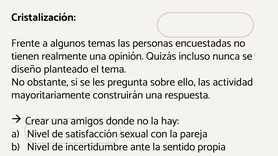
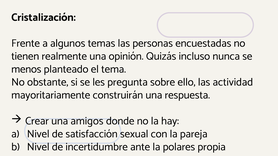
diseño: diseño -> menos
sentido: sentido -> polares
